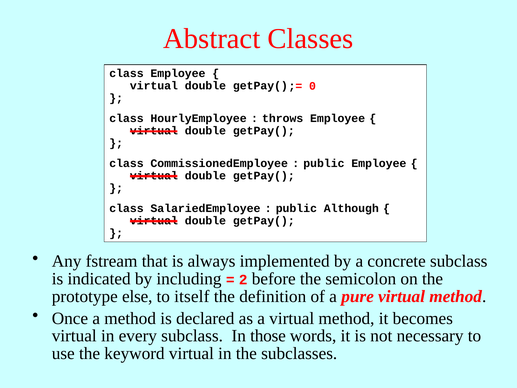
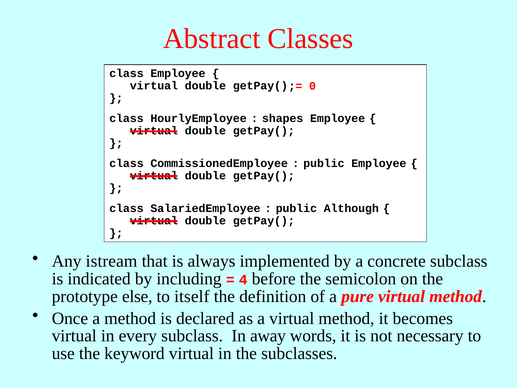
throws: throws -> shapes
fstream: fstream -> istream
2: 2 -> 4
those: those -> away
